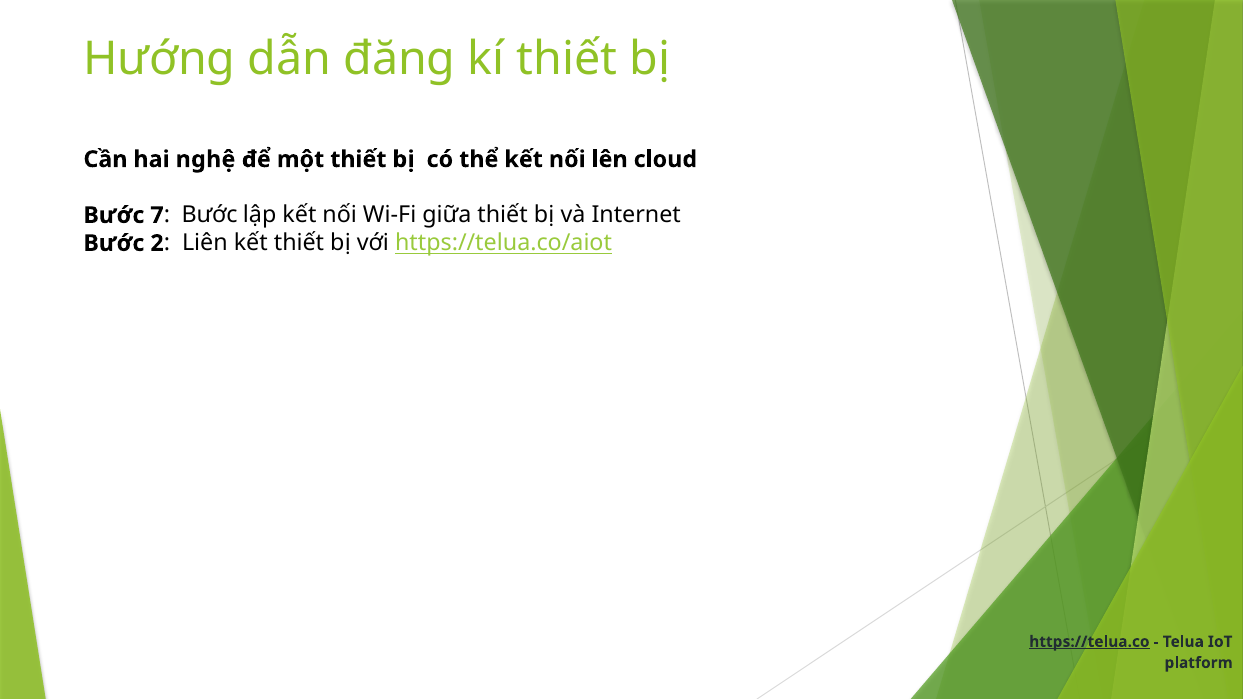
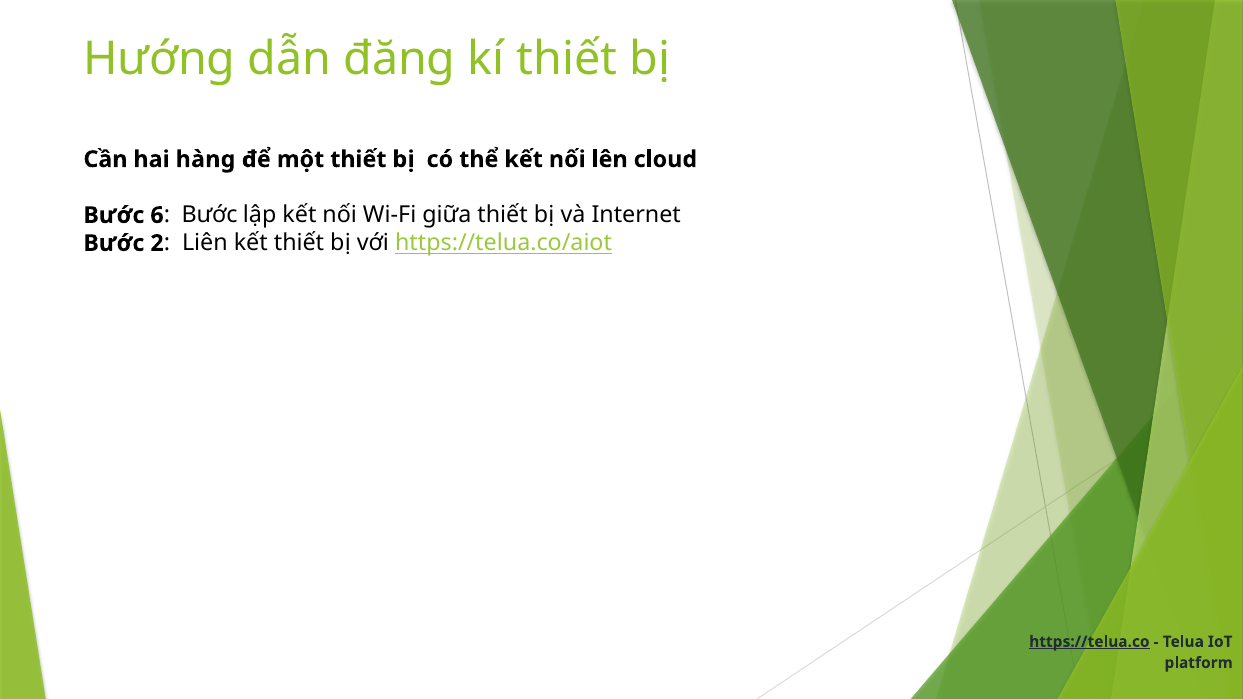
nghệ: nghệ -> hàng
7: 7 -> 6
